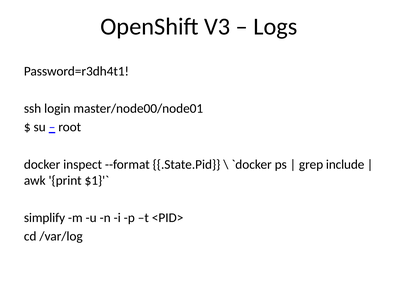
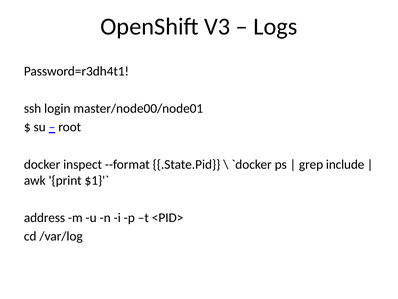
simplify: simplify -> address
